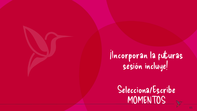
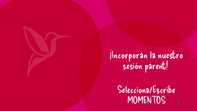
futuras: futuras -> nuestro
incluye: incluye -> parent
